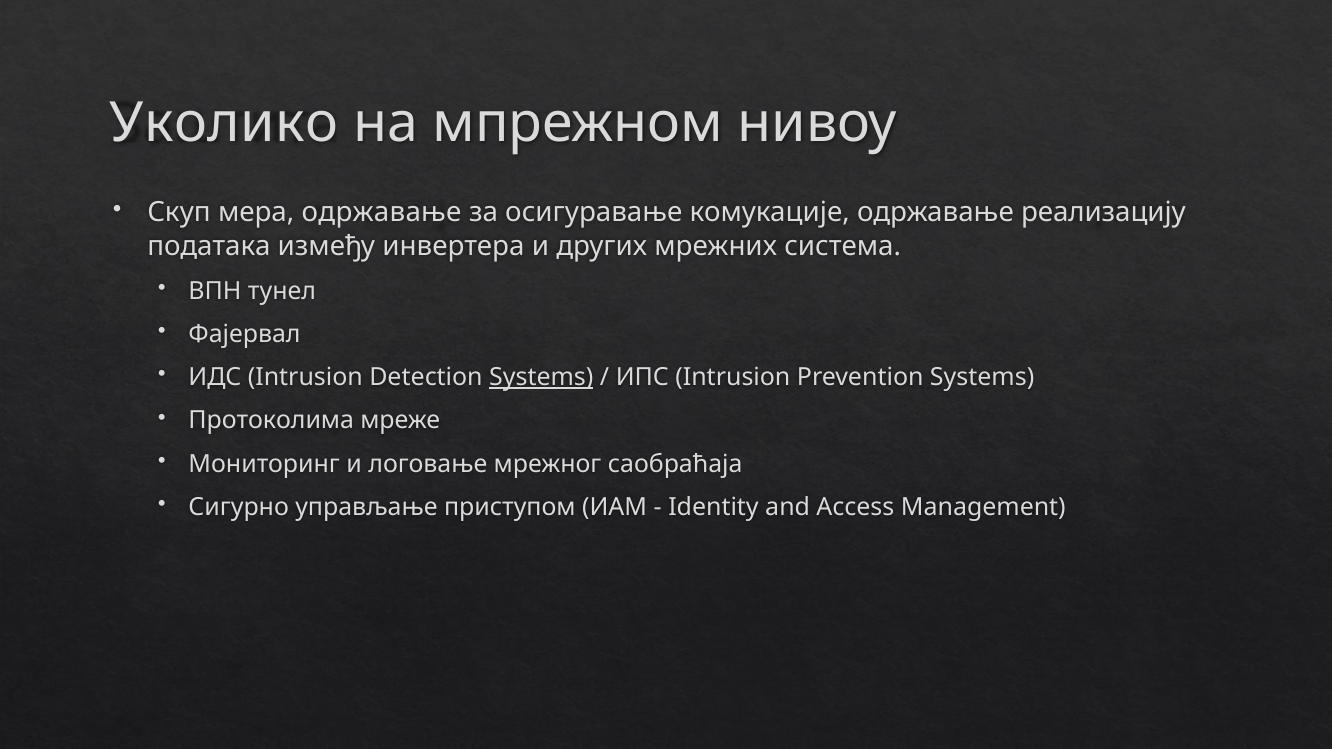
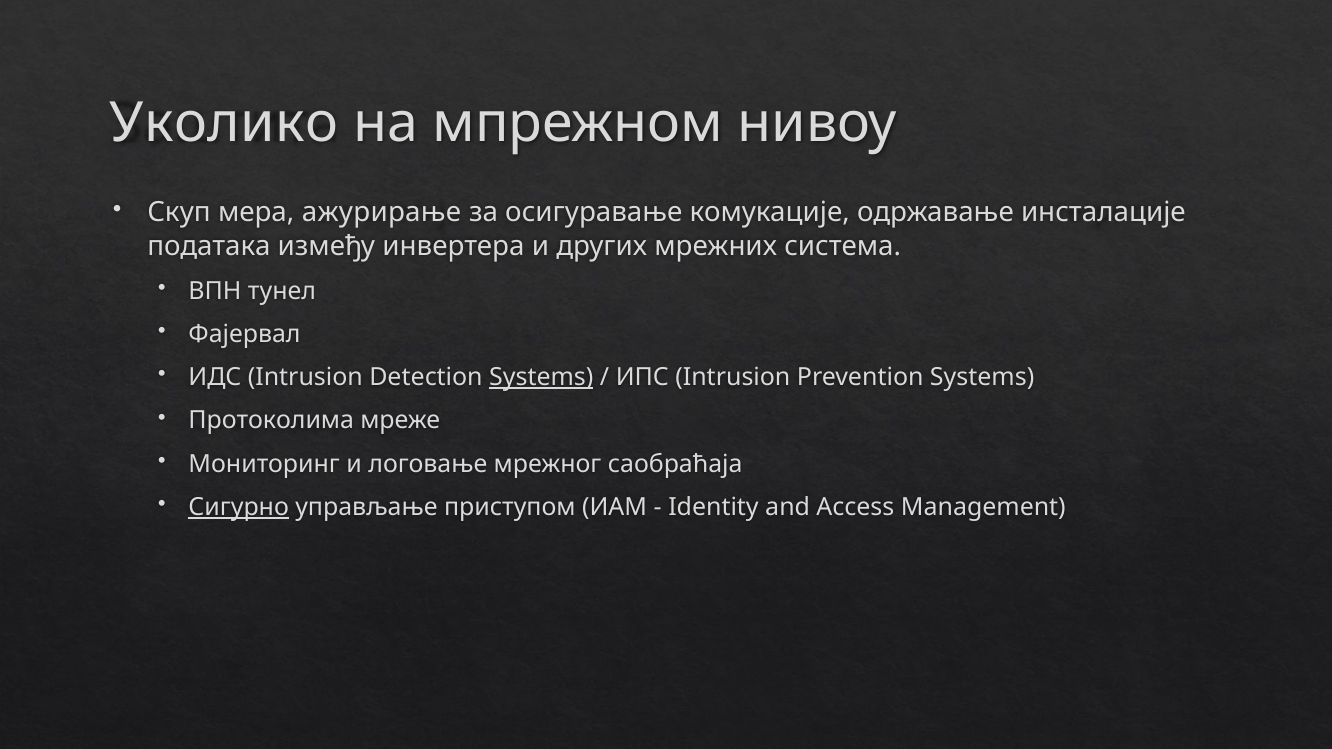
мера одржавање: одржавање -> ажурирање
реализацију: реализацију -> инсталације
Сигурно underline: none -> present
